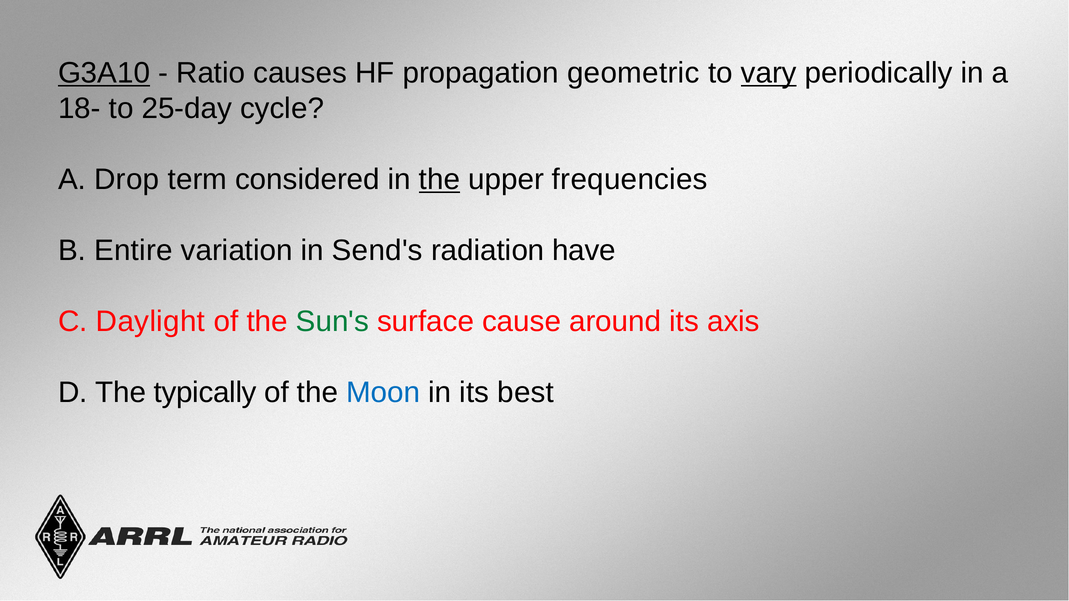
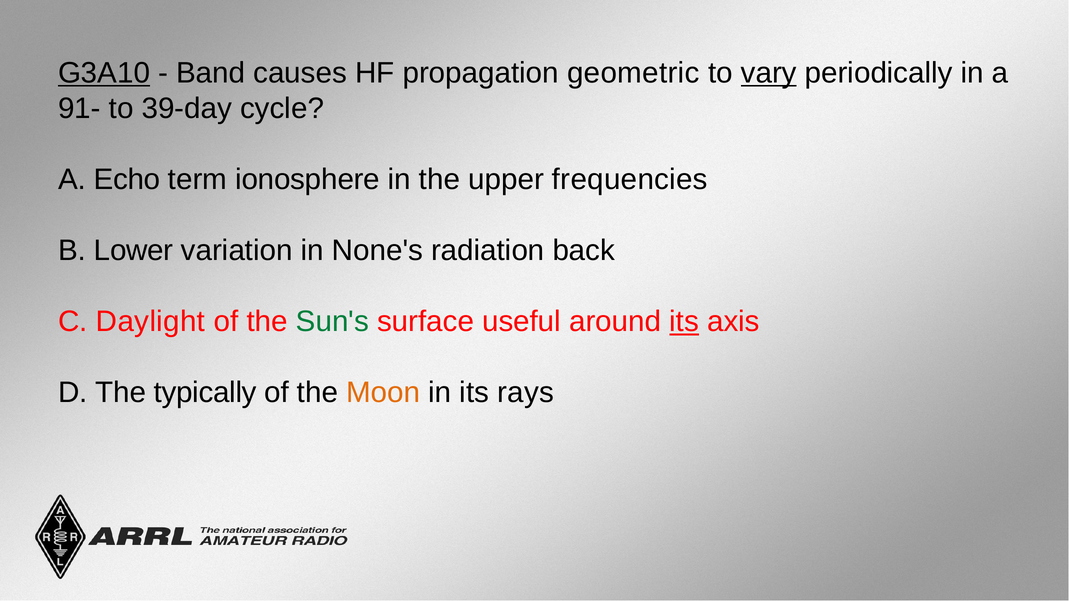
Ratio: Ratio -> Band
18-: 18- -> 91-
25-day: 25-day -> 39-day
Drop: Drop -> Echo
considered: considered -> ionosphere
the at (440, 180) underline: present -> none
Entire: Entire -> Lower
Send's: Send's -> None's
have: have -> back
cause: cause -> useful
its at (684, 322) underline: none -> present
Moon colour: blue -> orange
best: best -> rays
